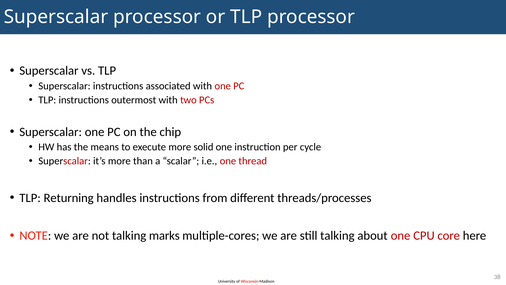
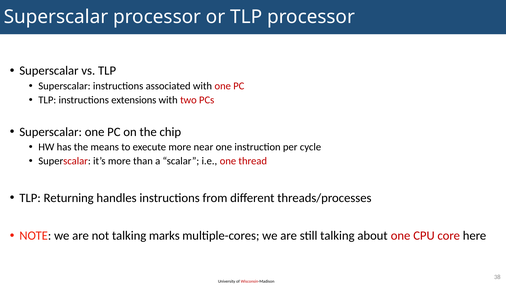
outermost: outermost -> extensions
solid: solid -> near
